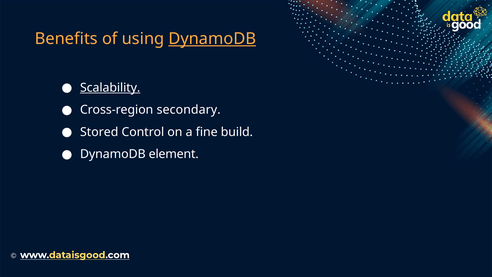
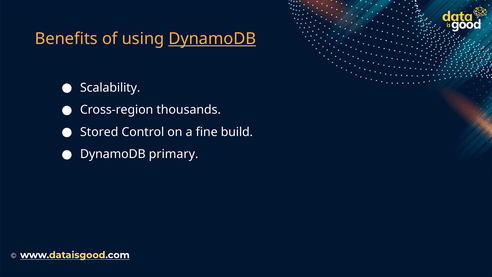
Scalability underline: present -> none
secondary: secondary -> thousands
element: element -> primary
